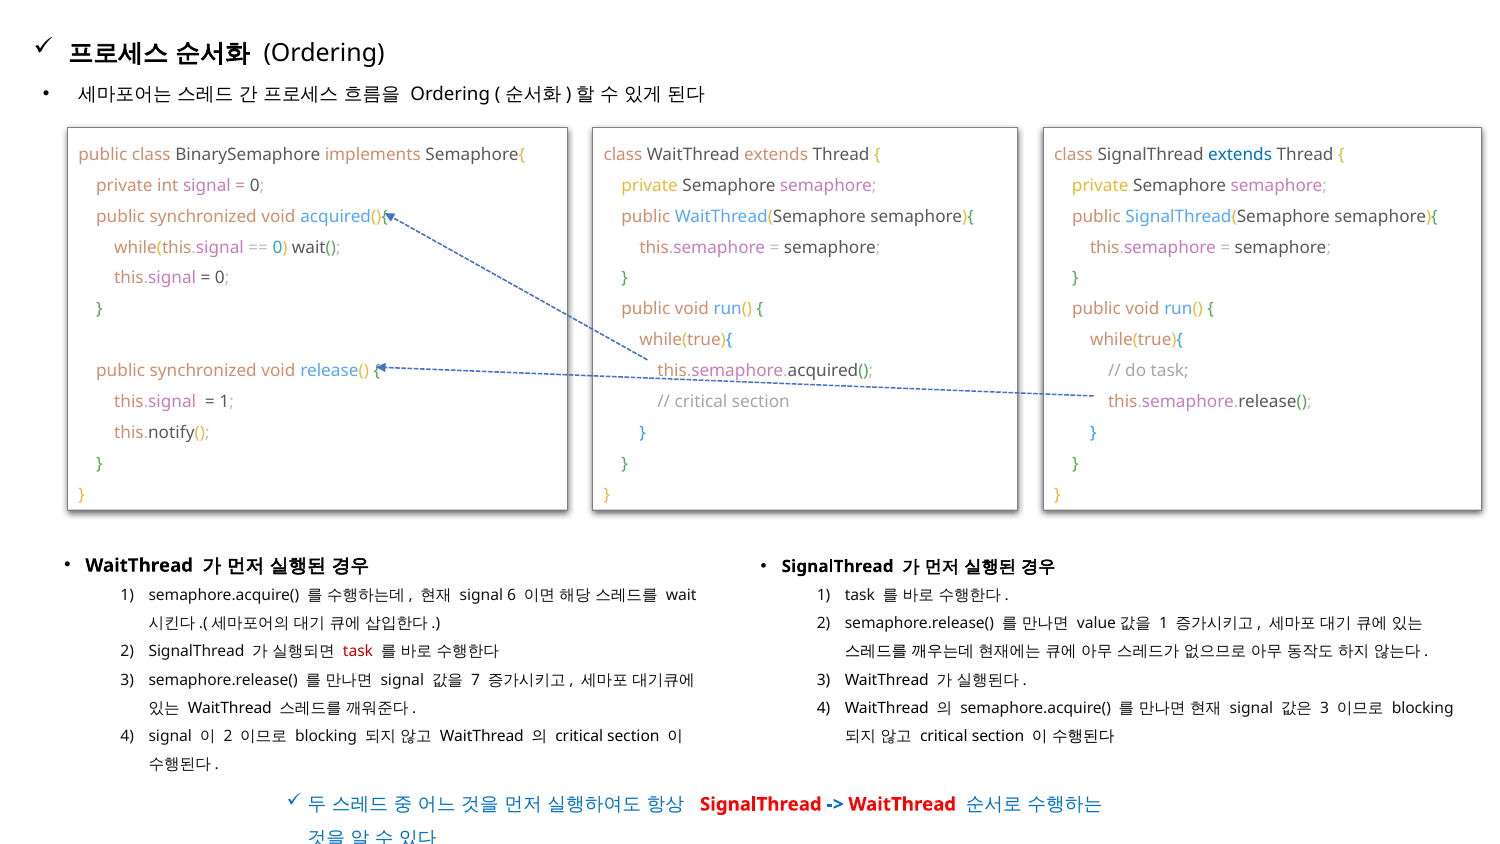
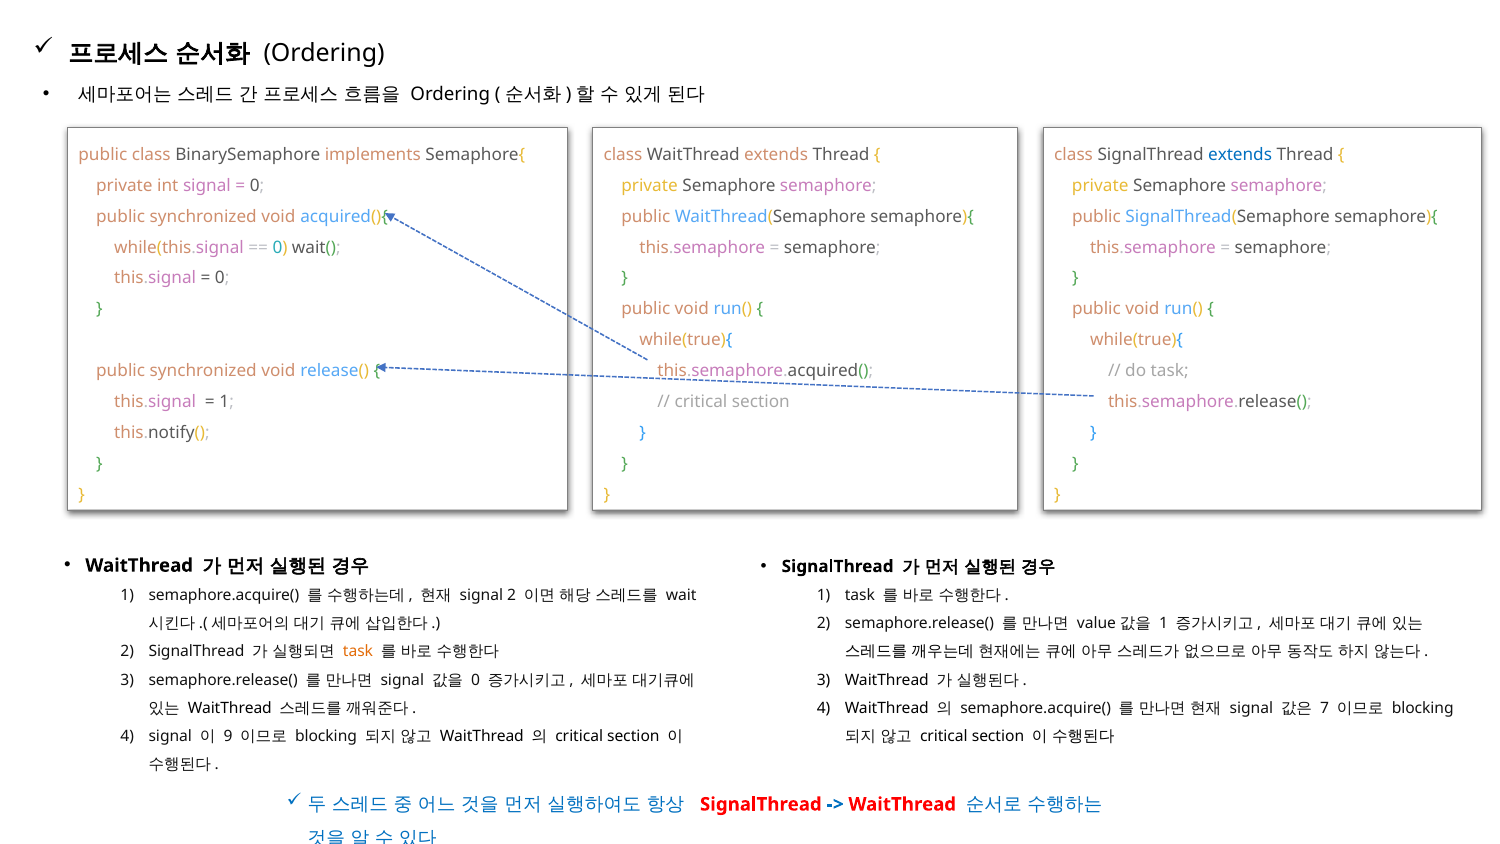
signal 6: 6 -> 2
task at (358, 651) colour: red -> orange
7 at (476, 680): 7 -> 0
3 at (1325, 708): 3 -> 7
2 at (228, 736): 2 -> 9
